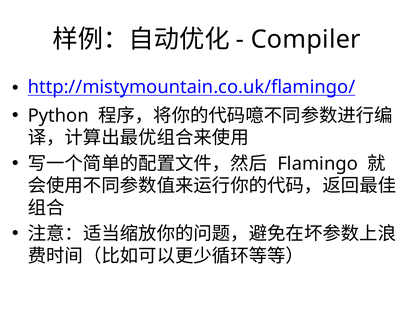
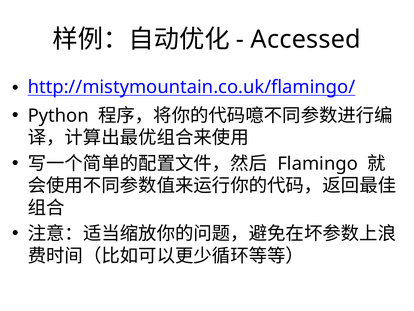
Compiler: Compiler -> Accessed
